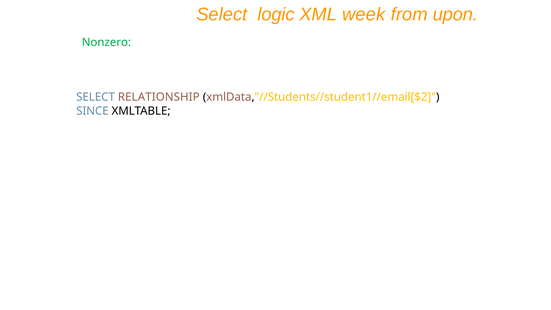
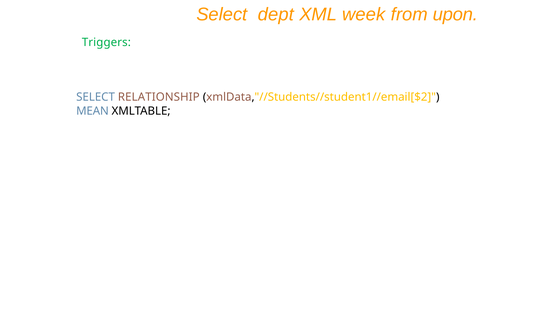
logic: logic -> dept
Nonzero: Nonzero -> Triggers
SINCE: SINCE -> MEAN
